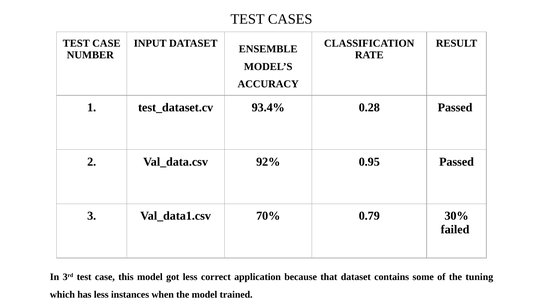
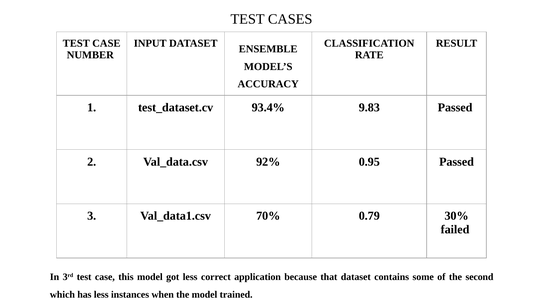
0.28: 0.28 -> 9.83
tuning: tuning -> second
